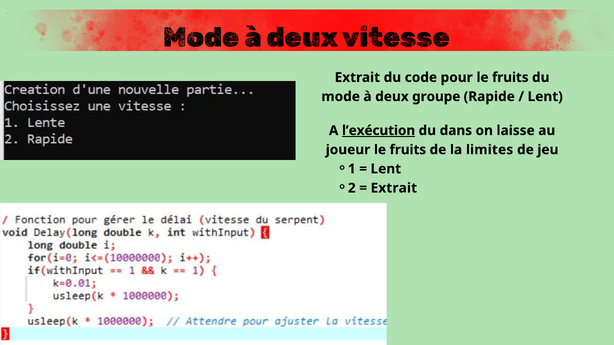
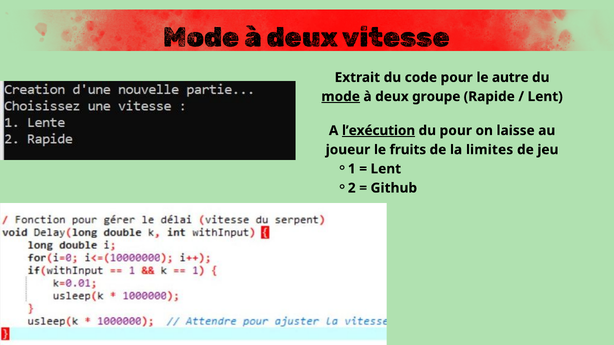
pour le fruits: fruits -> autre
mode at (341, 97) underline: none -> present
du dans: dans -> pour
Extrait at (394, 188): Extrait -> Github
